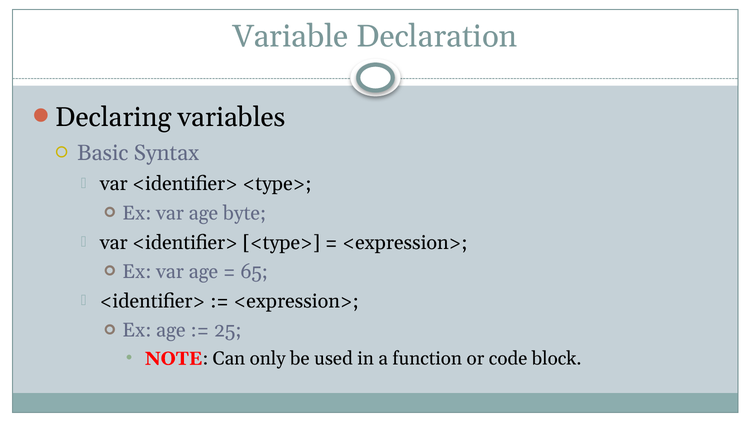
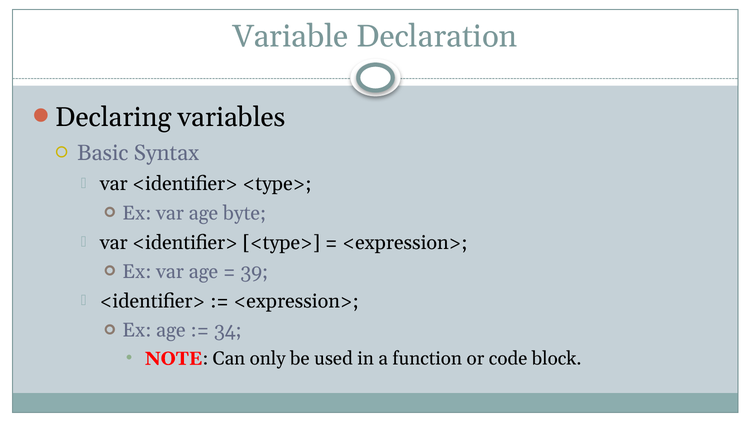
65: 65 -> 39
25: 25 -> 34
